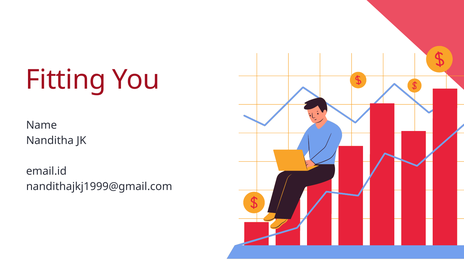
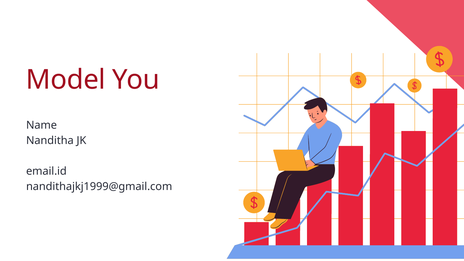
Fitting: Fitting -> Model
